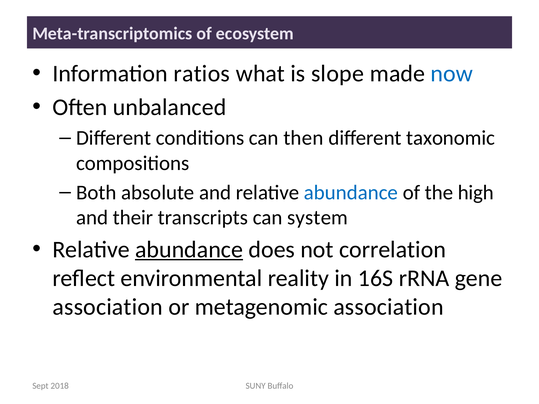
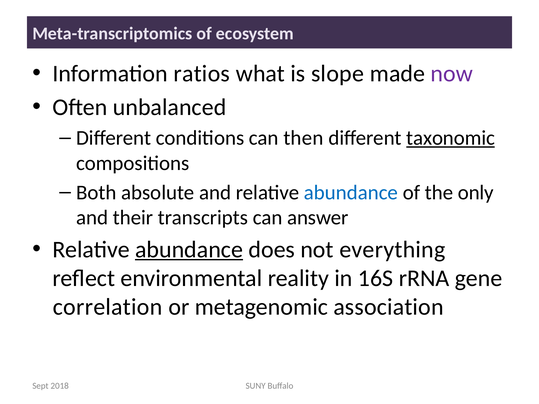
now colour: blue -> purple
taxonomic underline: none -> present
high: high -> only
system: system -> answer
correlation: correlation -> everything
association at (108, 307): association -> correlation
